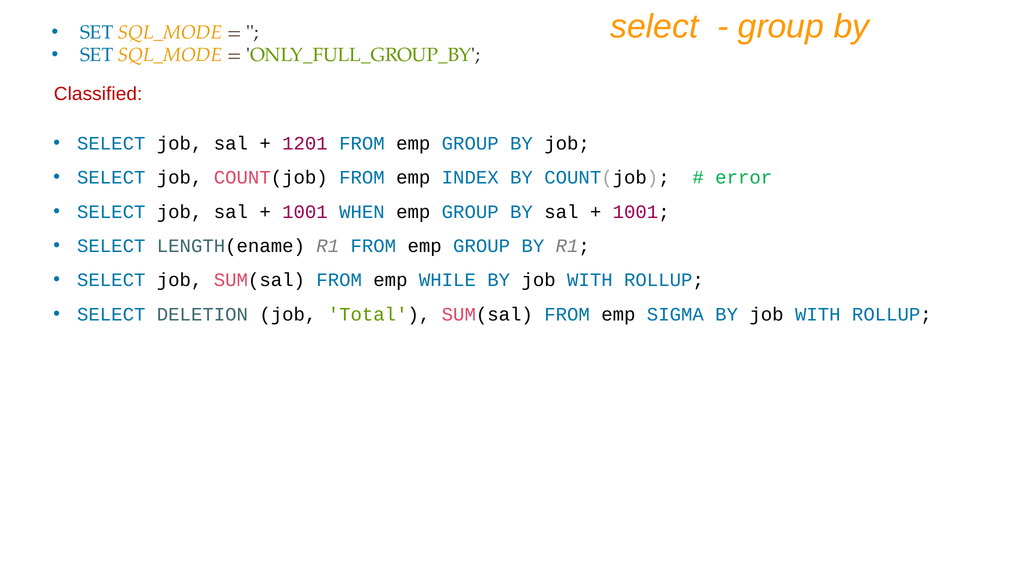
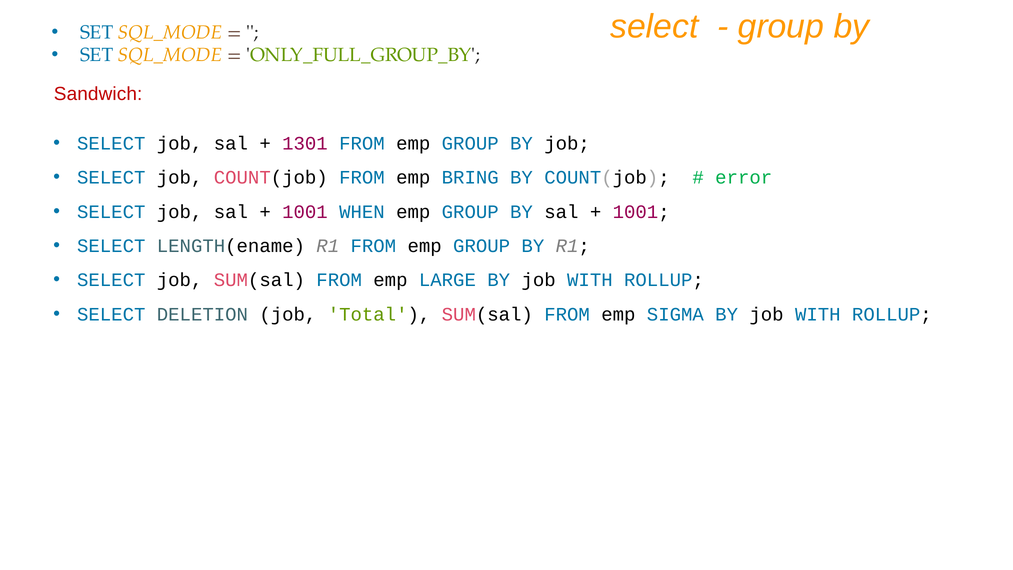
Classified: Classified -> Sandwich
1201: 1201 -> 1301
INDEX: INDEX -> BRING
WHILE: WHILE -> LARGE
